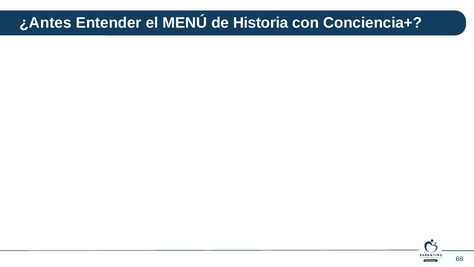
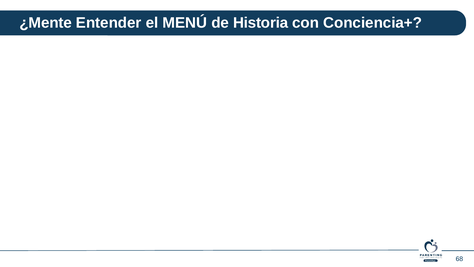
¿Antes: ¿Antes -> ¿Mente
